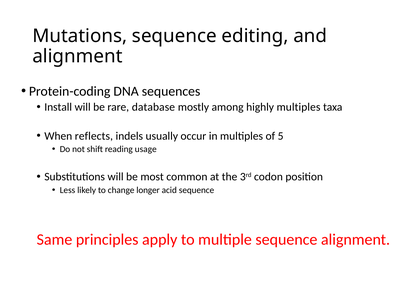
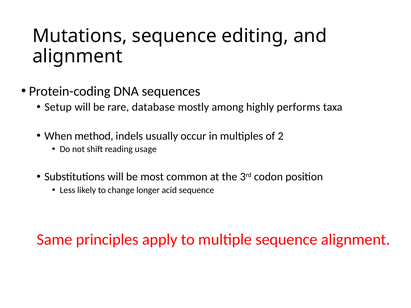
Install: Install -> Setup
highly multiples: multiples -> performs
reflects: reflects -> method
5: 5 -> 2
